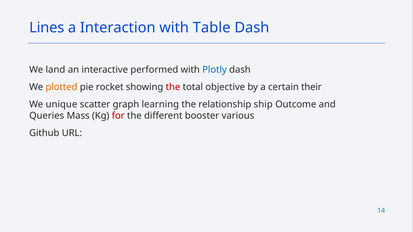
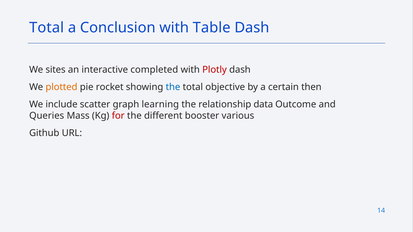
Lines at (47, 28): Lines -> Total
Interaction: Interaction -> Conclusion
land: land -> sites
performed: performed -> completed
Plotly colour: blue -> red
the at (173, 87) colour: red -> blue
their: their -> then
unique: unique -> include
ship: ship -> data
